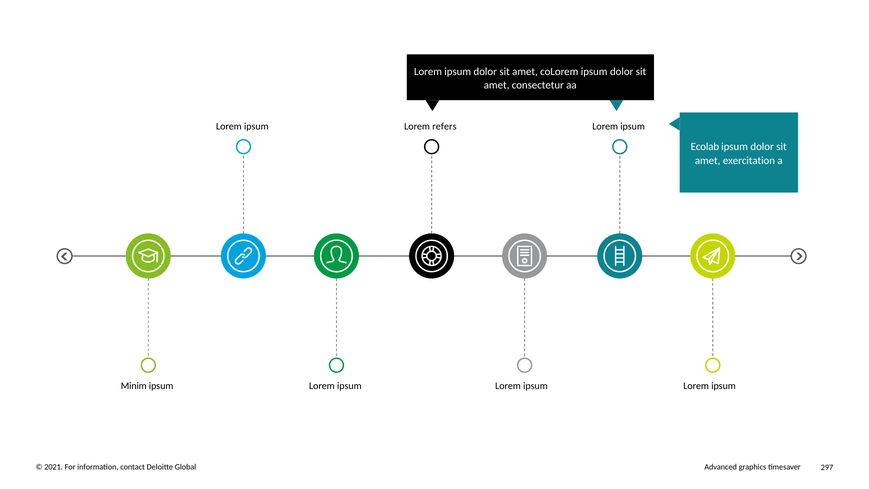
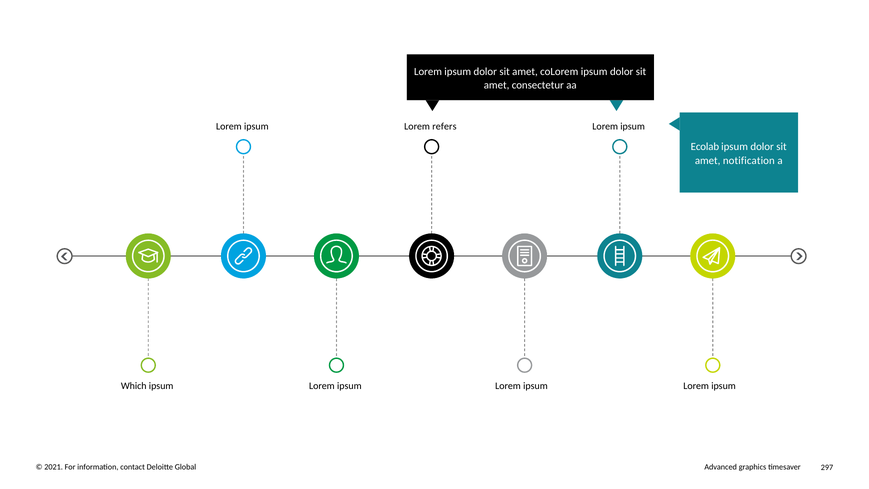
exercitation: exercitation -> notification
Minim: Minim -> Which
